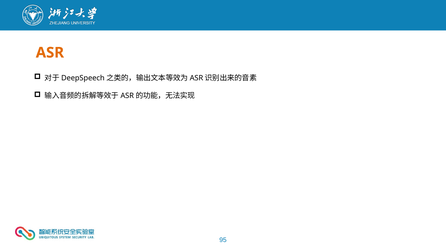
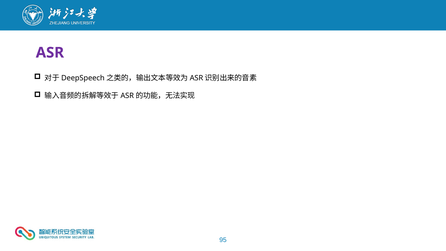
ASR colour: orange -> purple
